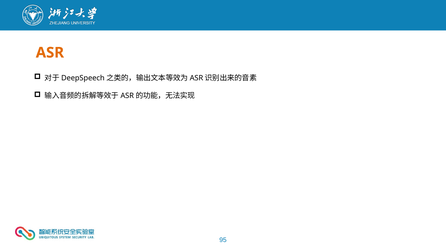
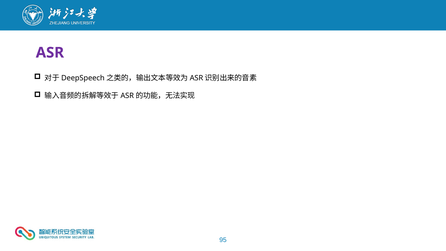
ASR colour: orange -> purple
